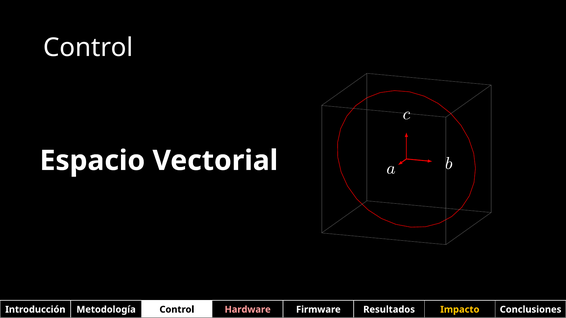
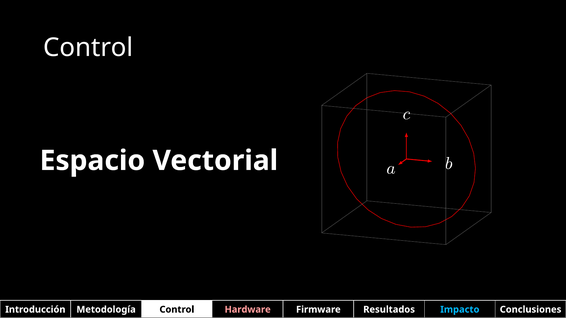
Impacto colour: yellow -> light blue
